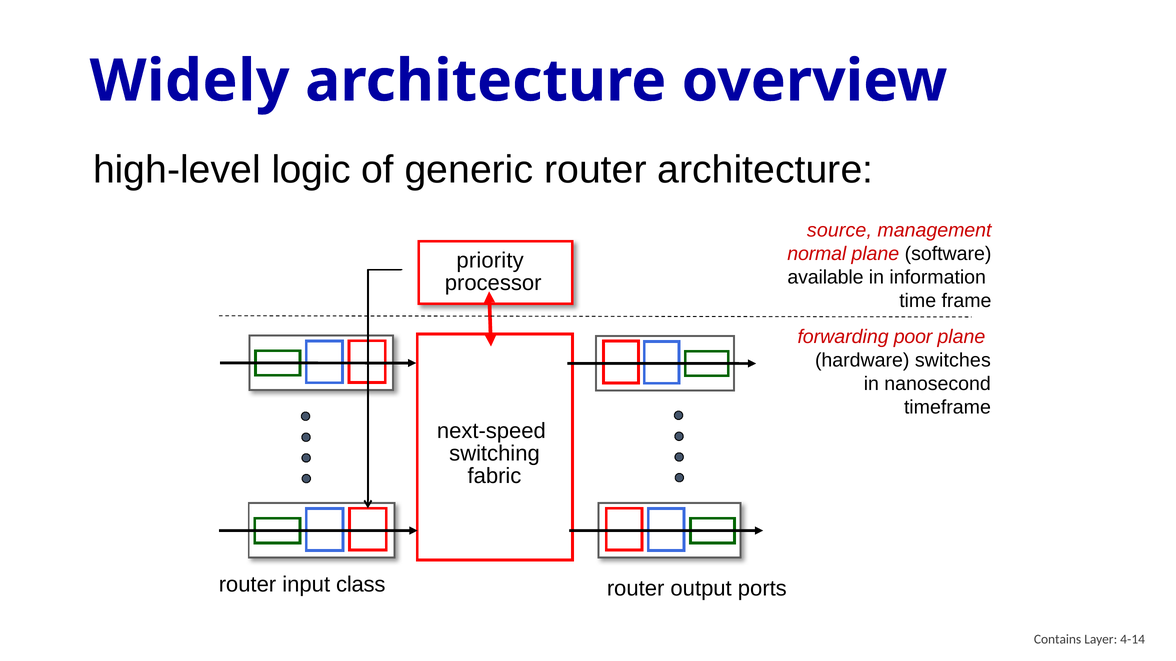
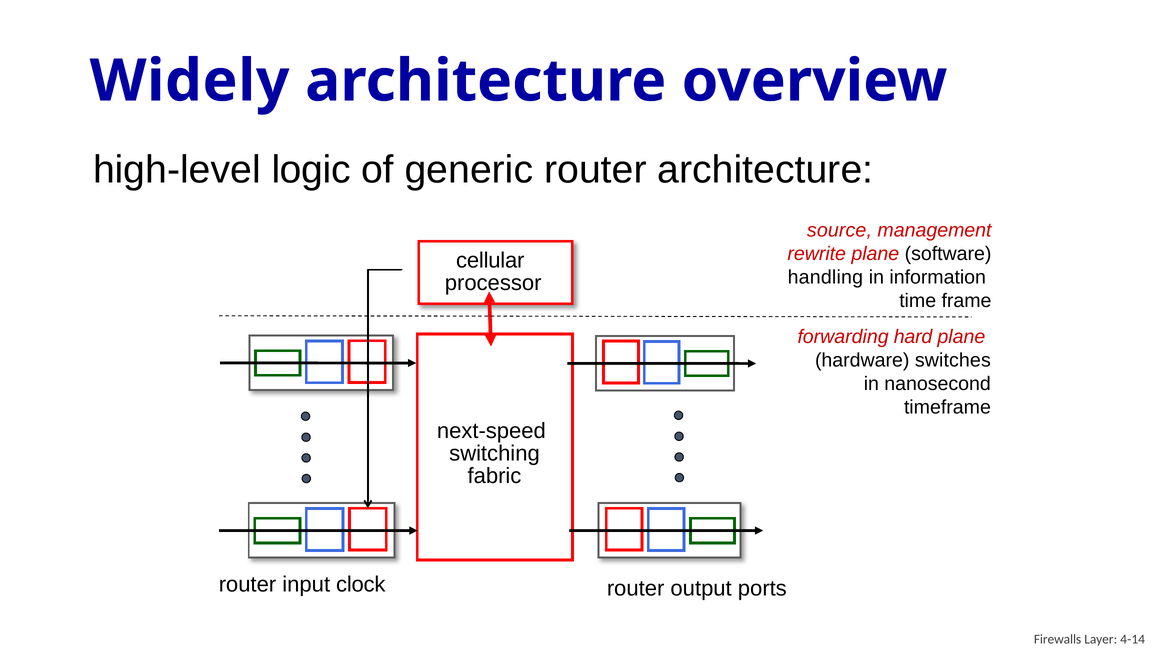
normal: normal -> rewrite
priority: priority -> cellular
available: available -> handling
poor: poor -> hard
class: class -> clock
Contains: Contains -> Firewalls
